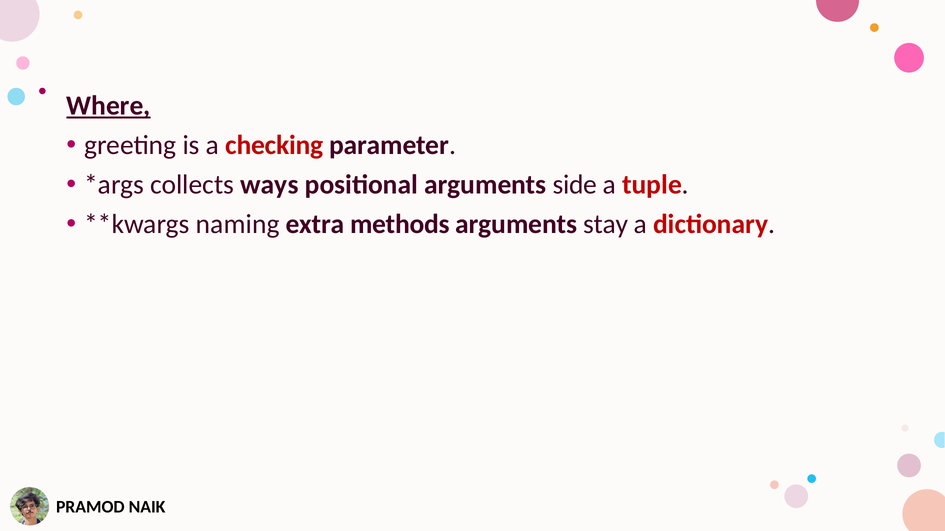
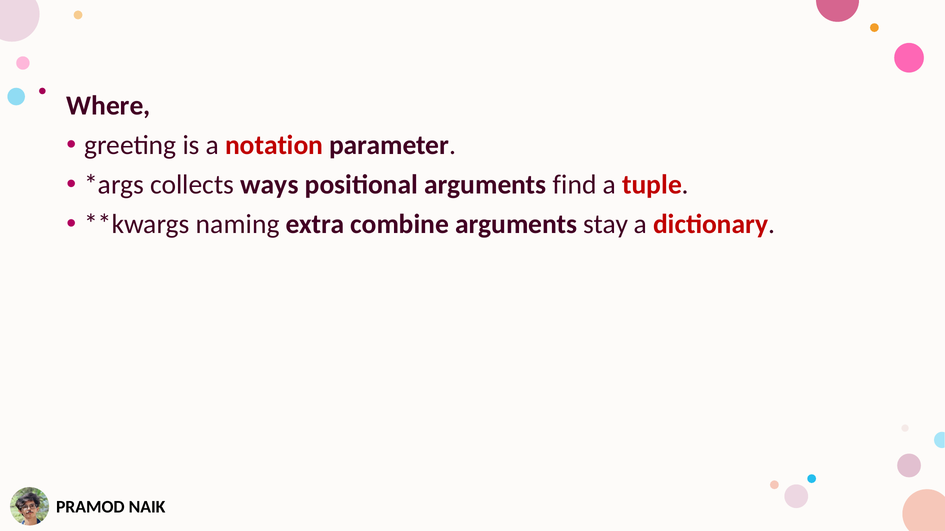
Where underline: present -> none
checking: checking -> notation
side: side -> find
methods: methods -> combine
